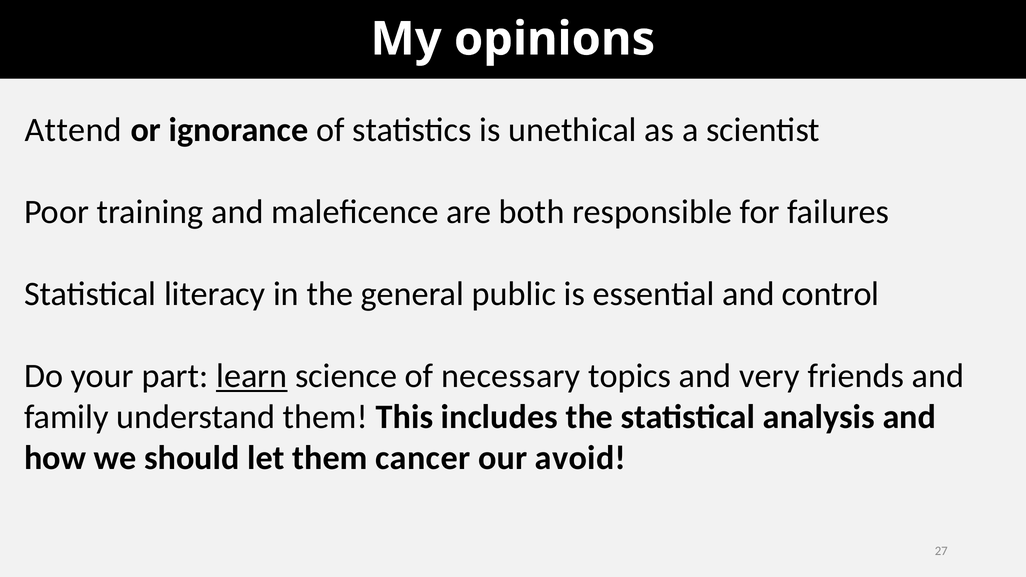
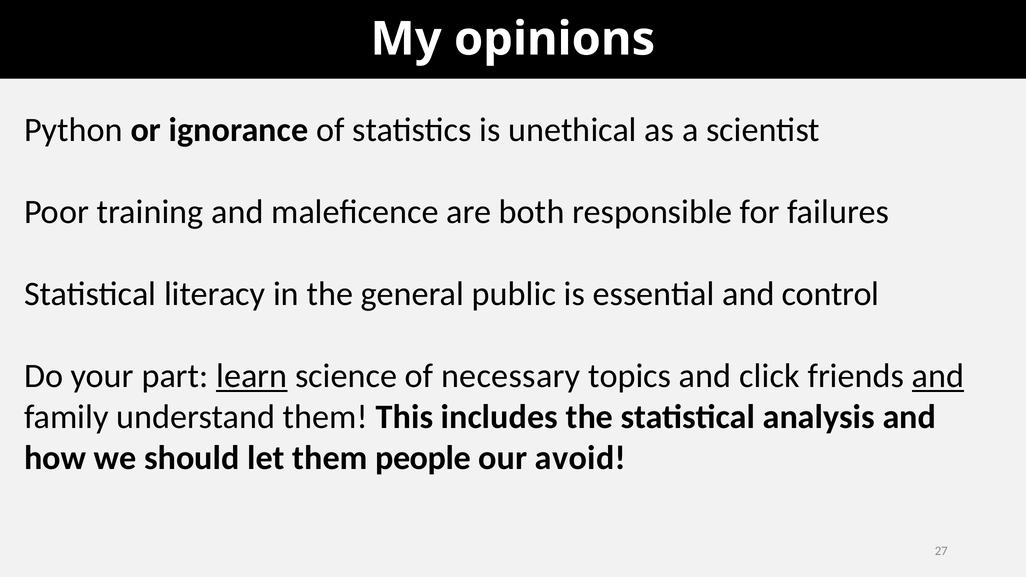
Attend: Attend -> Python
very: very -> click
and at (938, 376) underline: none -> present
cancer: cancer -> people
